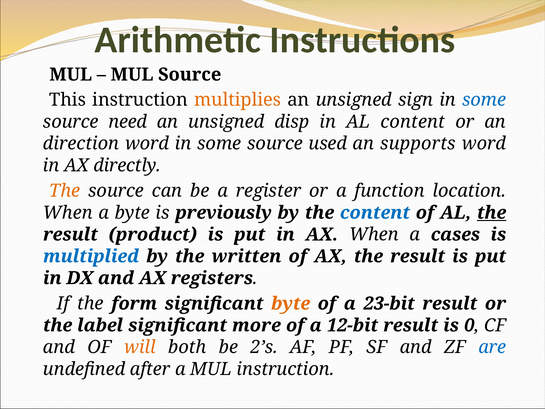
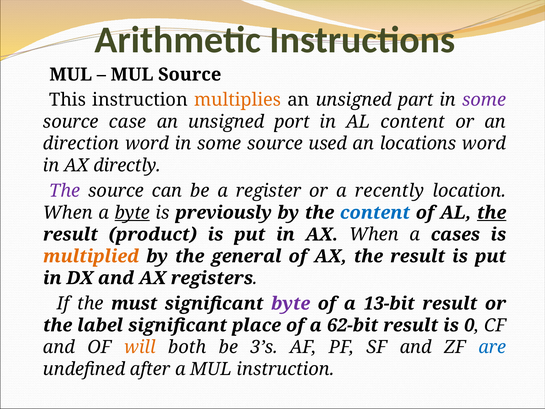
sign: sign -> part
some at (484, 100) colour: blue -> purple
need: need -> case
disp: disp -> port
supports: supports -> locations
The at (65, 191) colour: orange -> purple
function: function -> recently
byte at (132, 213) underline: none -> present
multiplied colour: blue -> orange
written: written -> general
form: form -> must
byte at (291, 303) colour: orange -> purple
23-bit: 23-bit -> 13-bit
more: more -> place
12-bit: 12-bit -> 62-bit
2’s: 2’s -> 3’s
